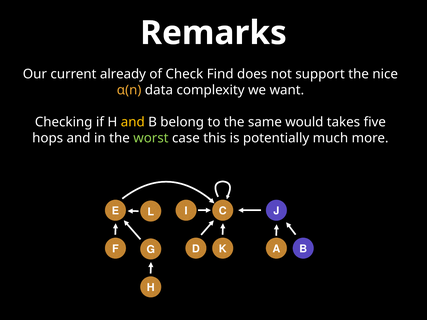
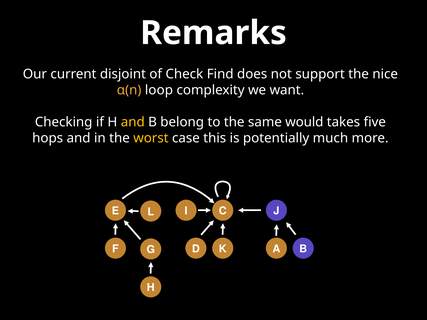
already: already -> disjoint
data: data -> loop
worst colour: light green -> yellow
